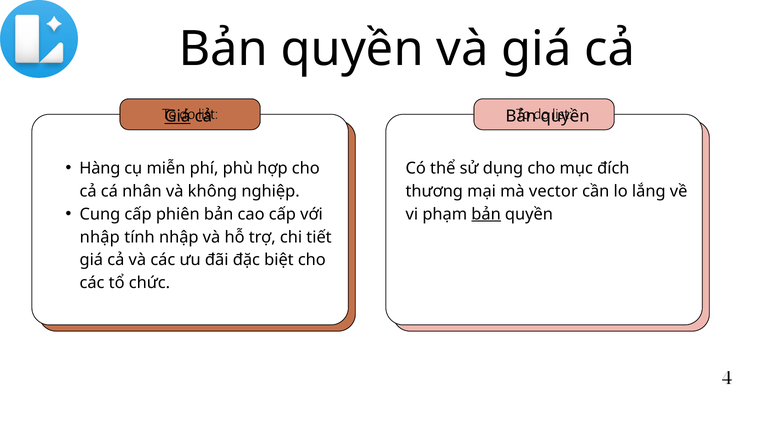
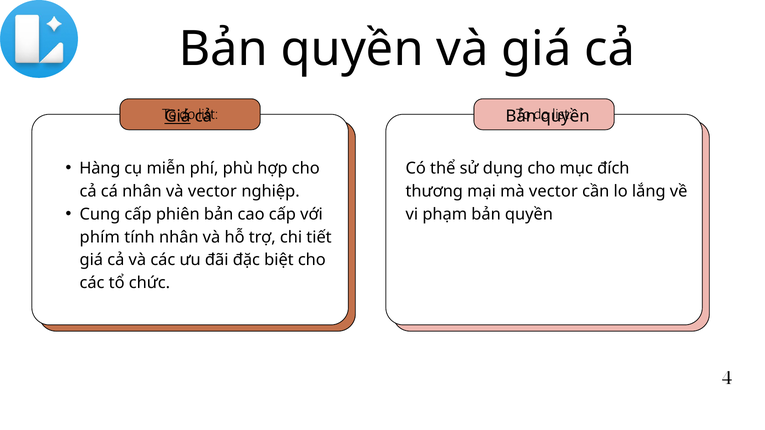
và không: không -> vector
bản at (486, 214) underline: present -> none
nhập at (100, 237): nhập -> phím
tính nhập: nhập -> nhân
